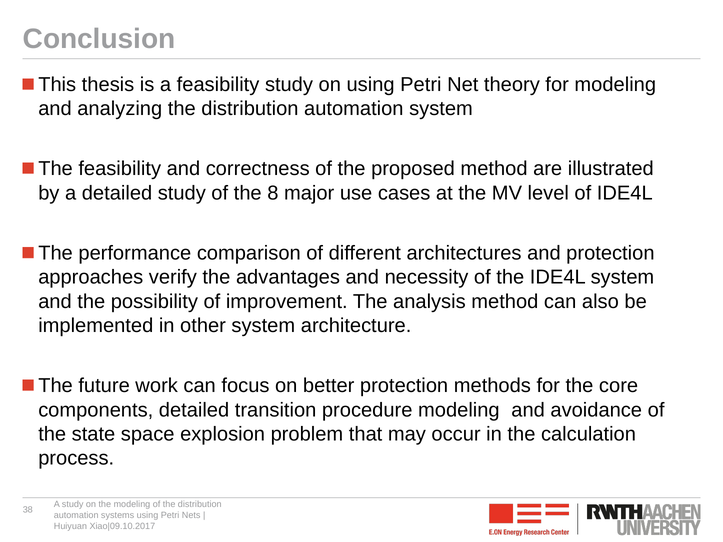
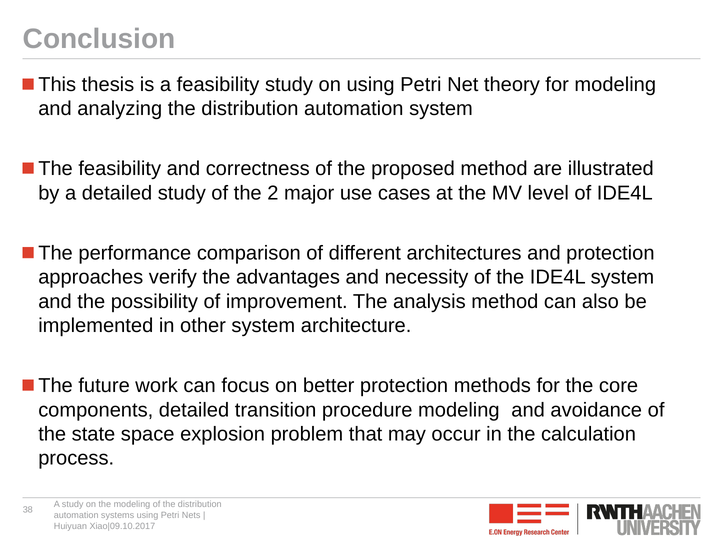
8: 8 -> 2
